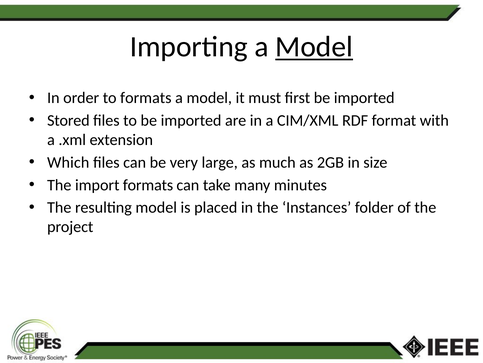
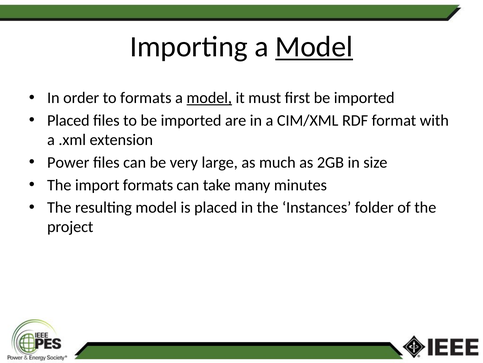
model at (209, 98) underline: none -> present
Stored at (68, 120): Stored -> Placed
Which: Which -> Power
